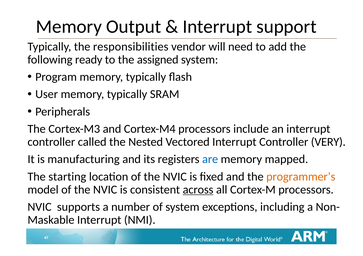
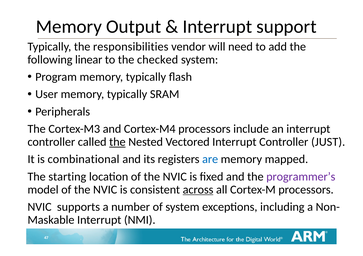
ready: ready -> linear
assigned: assigned -> checked
the at (117, 142) underline: none -> present
VERY: VERY -> JUST
manufacturing: manufacturing -> combinational
programmer’s colour: orange -> purple
